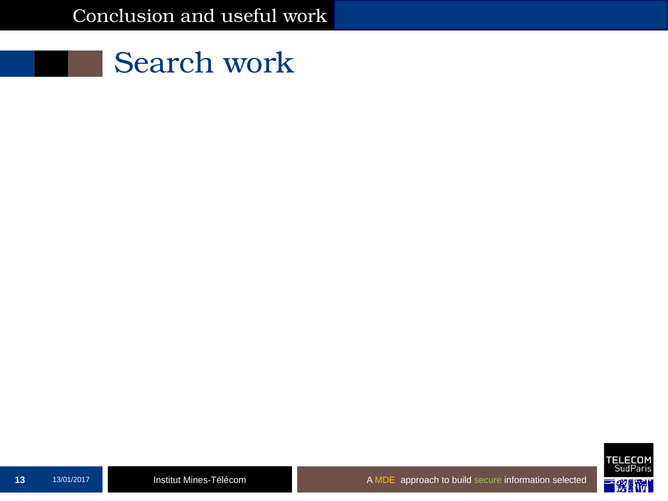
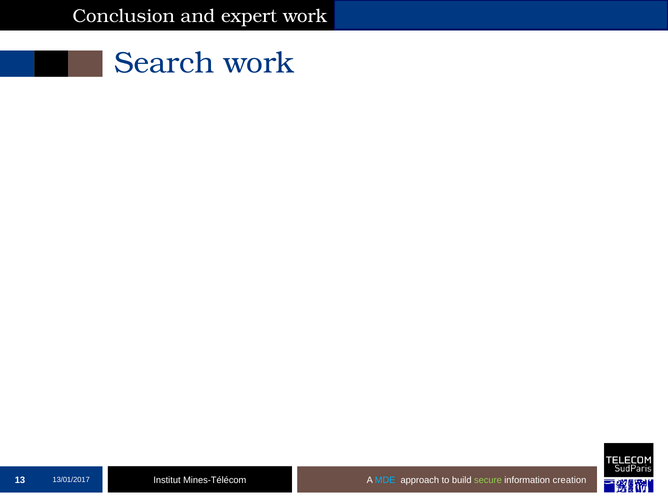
useful: useful -> expert
MDE colour: yellow -> light blue
selected: selected -> creation
